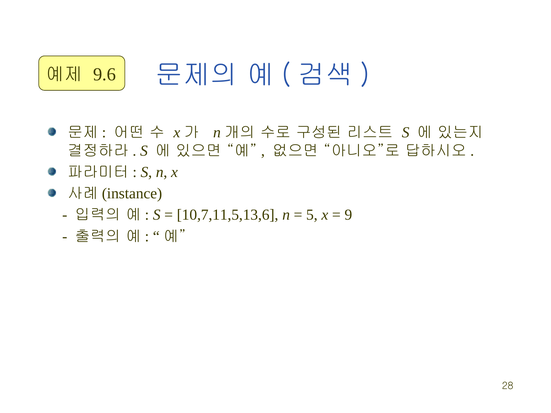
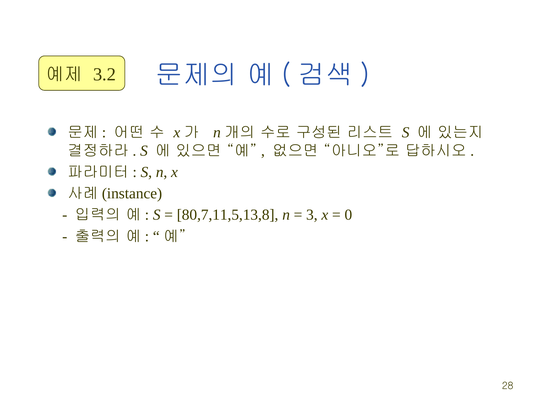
9.6: 9.6 -> 3.2
10,7,11,5,13,6: 10,7,11,5,13,6 -> 80,7,11,5,13,8
5: 5 -> 3
9: 9 -> 0
